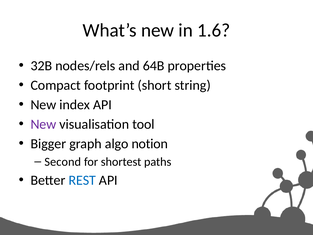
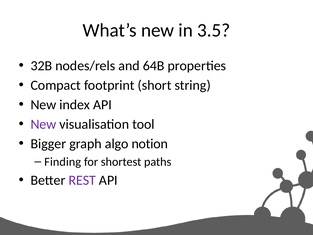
1.6: 1.6 -> 3.5
Second: Second -> Finding
REST colour: blue -> purple
